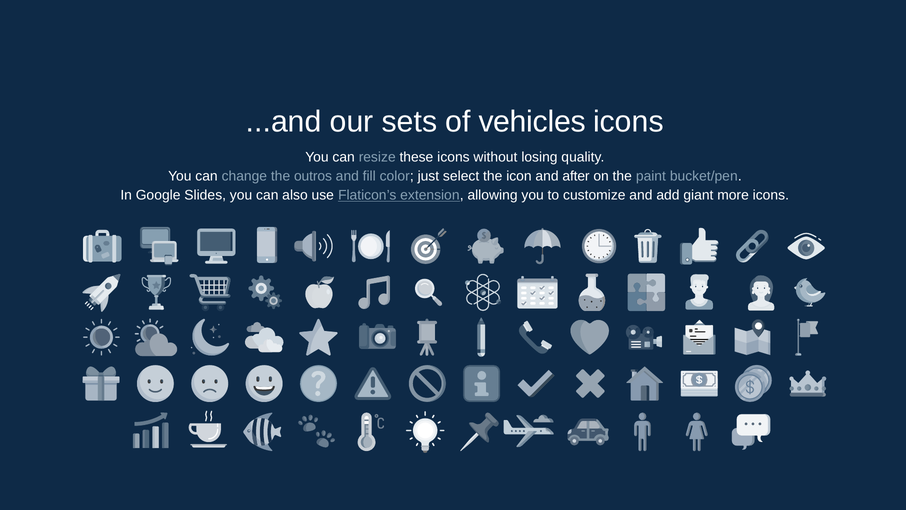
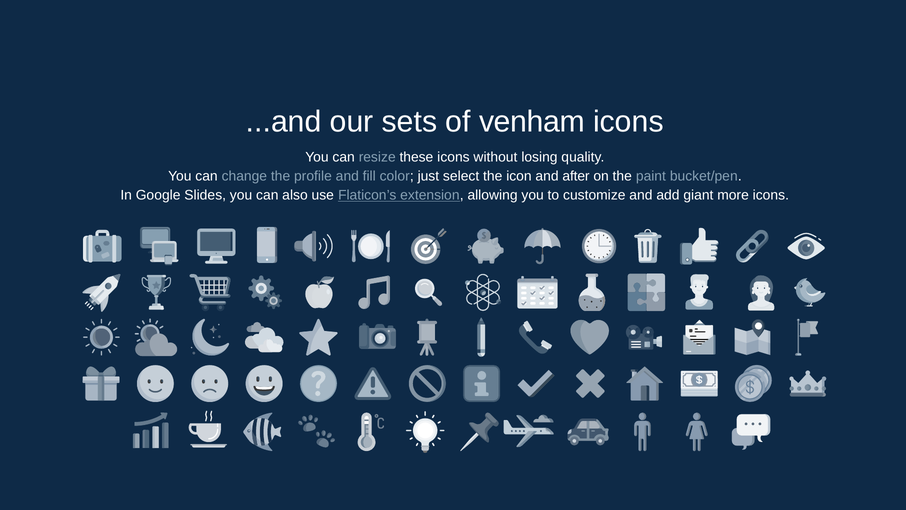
vehicles: vehicles -> venham
outros: outros -> profile
